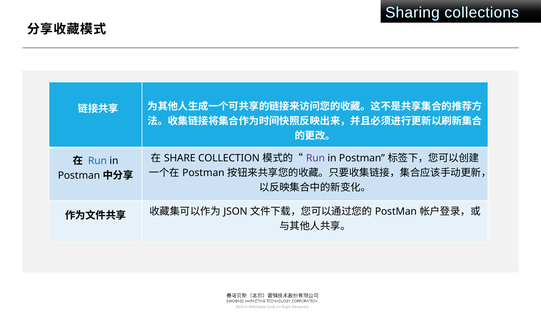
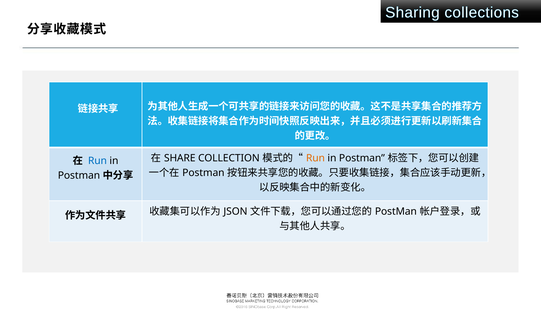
Run at (315, 158) colour: purple -> orange
